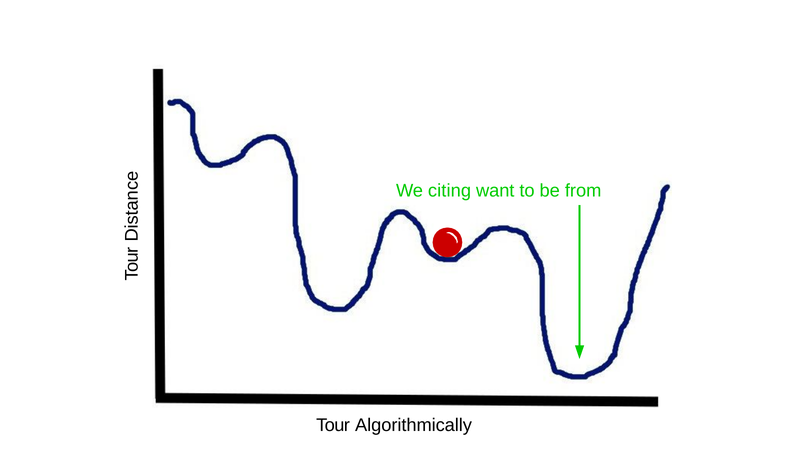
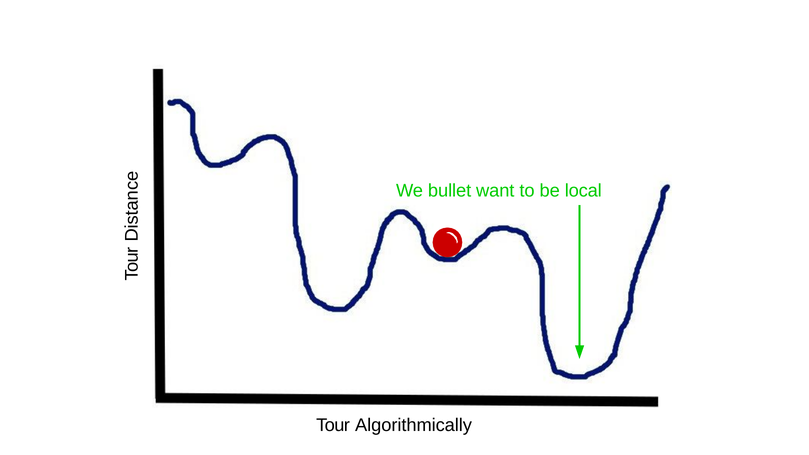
citing: citing -> bullet
from: from -> local
